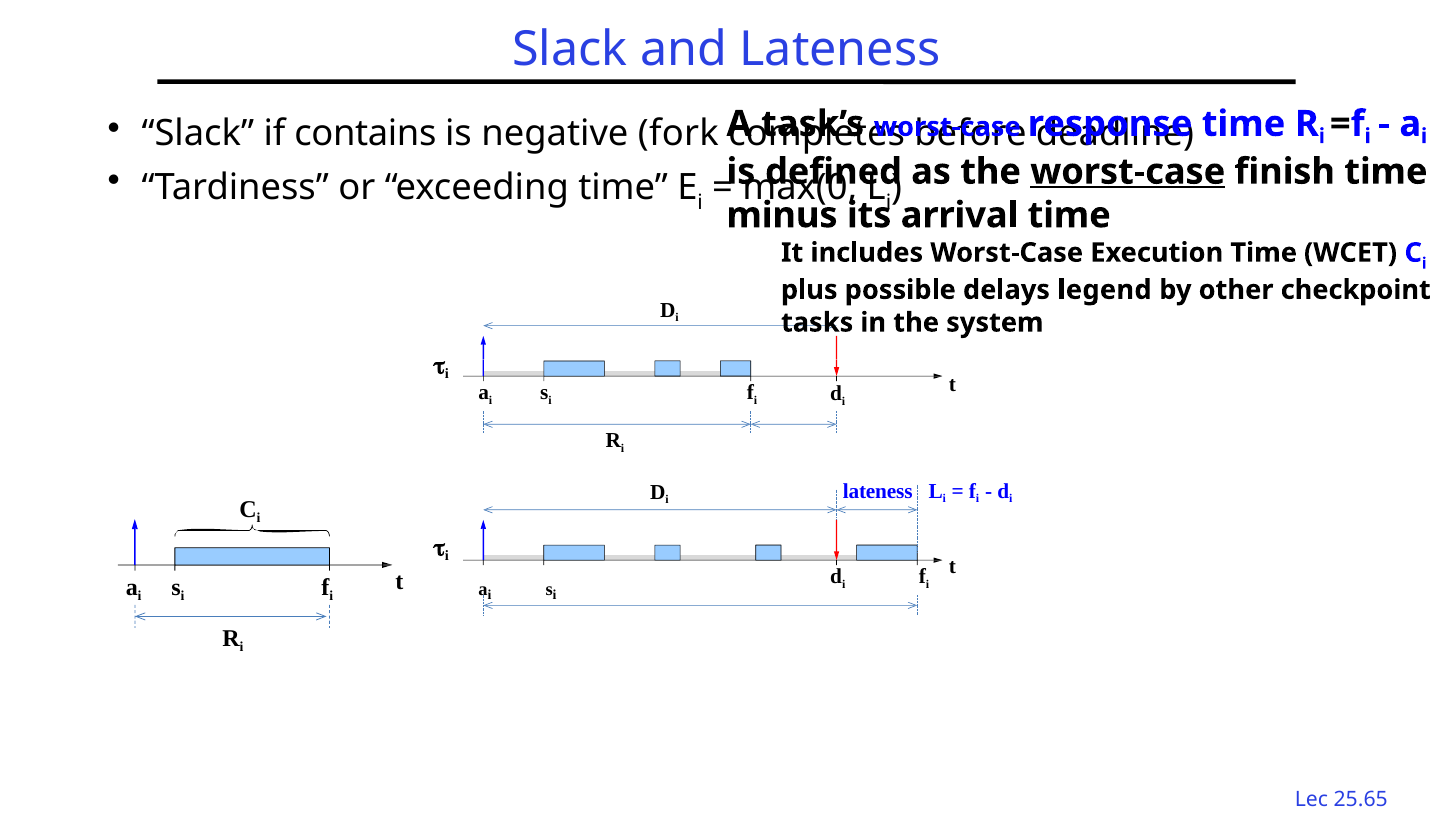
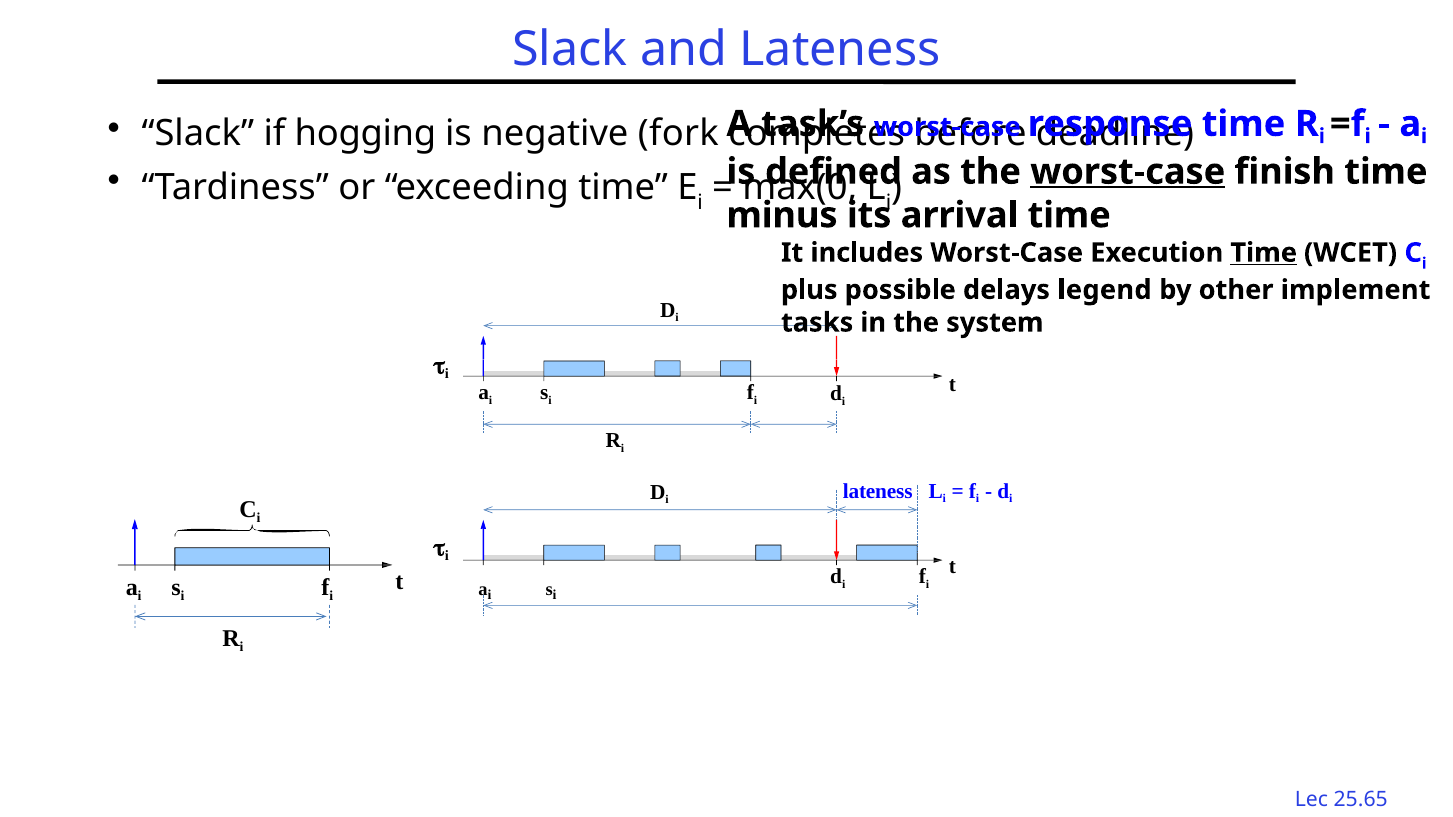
contains: contains -> hogging
Time at (1264, 253) underline: none -> present
checkpoint: checkpoint -> implement
